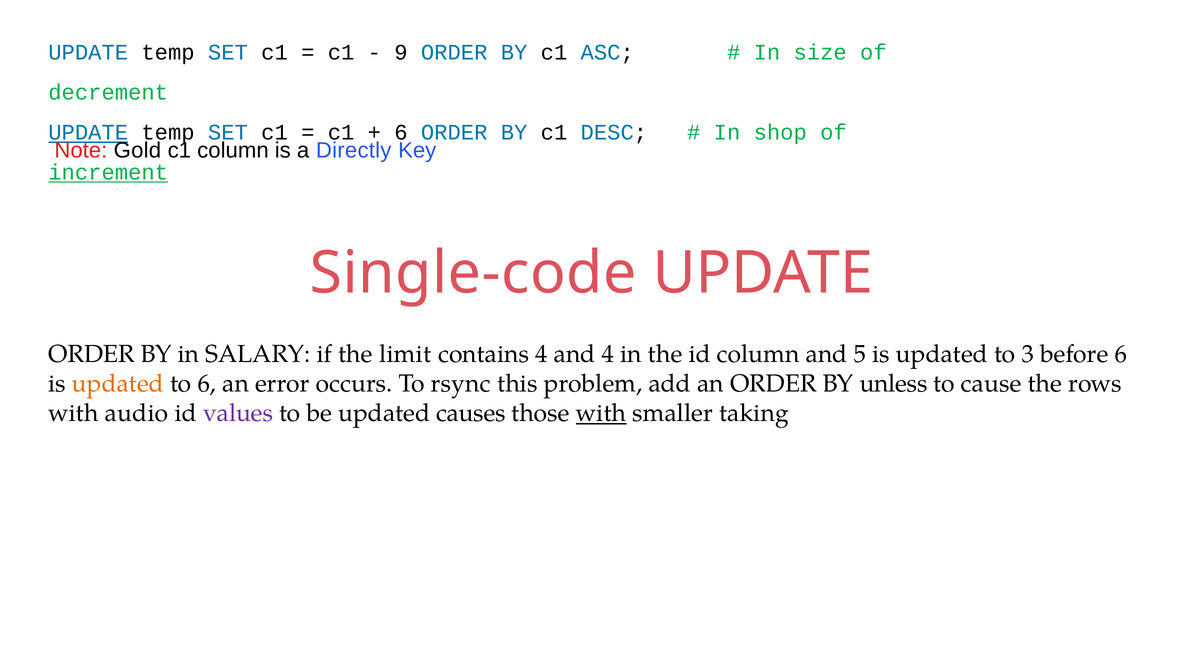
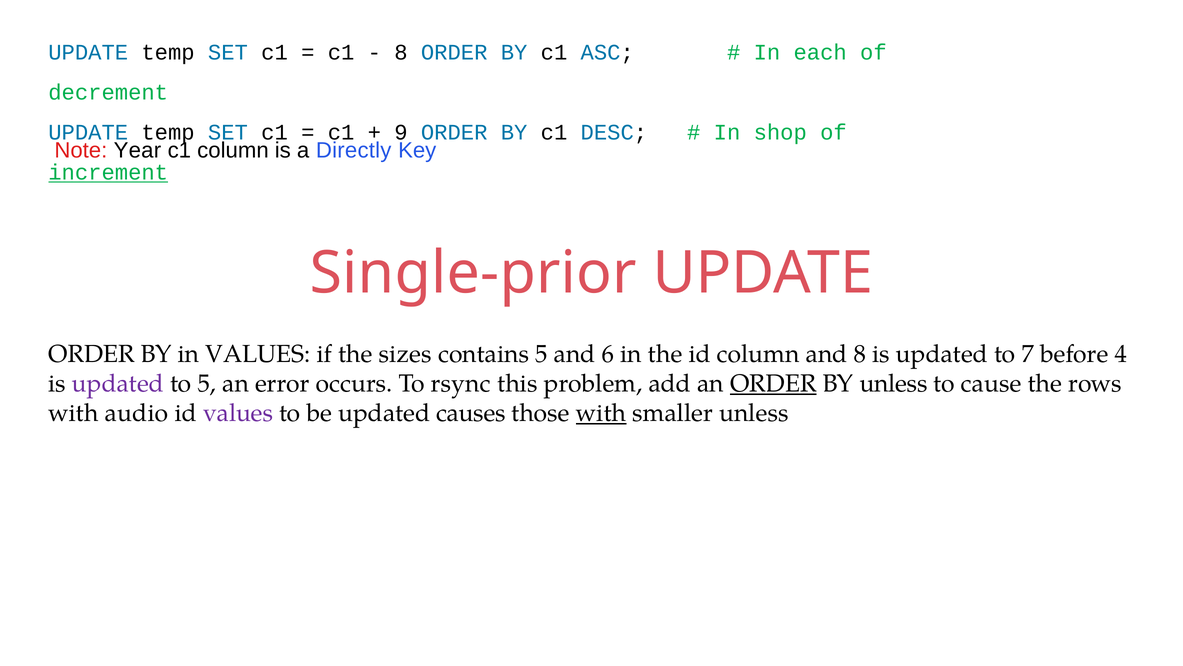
9 at (401, 53): 9 -> 8
size: size -> each
UPDATE at (88, 132) underline: present -> none
6 at (401, 132): 6 -> 9
Gold: Gold -> Year
Single-code: Single-code -> Single-prior
in SALARY: SALARY -> VALUES
limit: limit -> sizes
contains 4: 4 -> 5
and 4: 4 -> 6
and 5: 5 -> 8
3: 3 -> 7
before 6: 6 -> 4
updated at (118, 383) colour: orange -> purple
to 6: 6 -> 5
ORDER at (773, 383) underline: none -> present
smaller taking: taking -> unless
